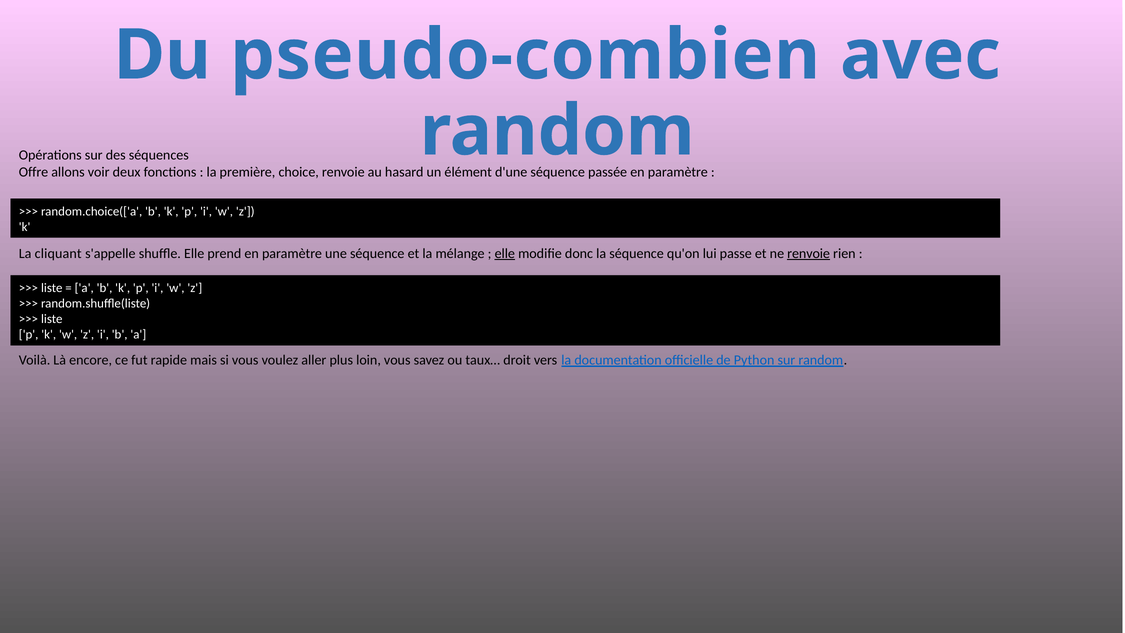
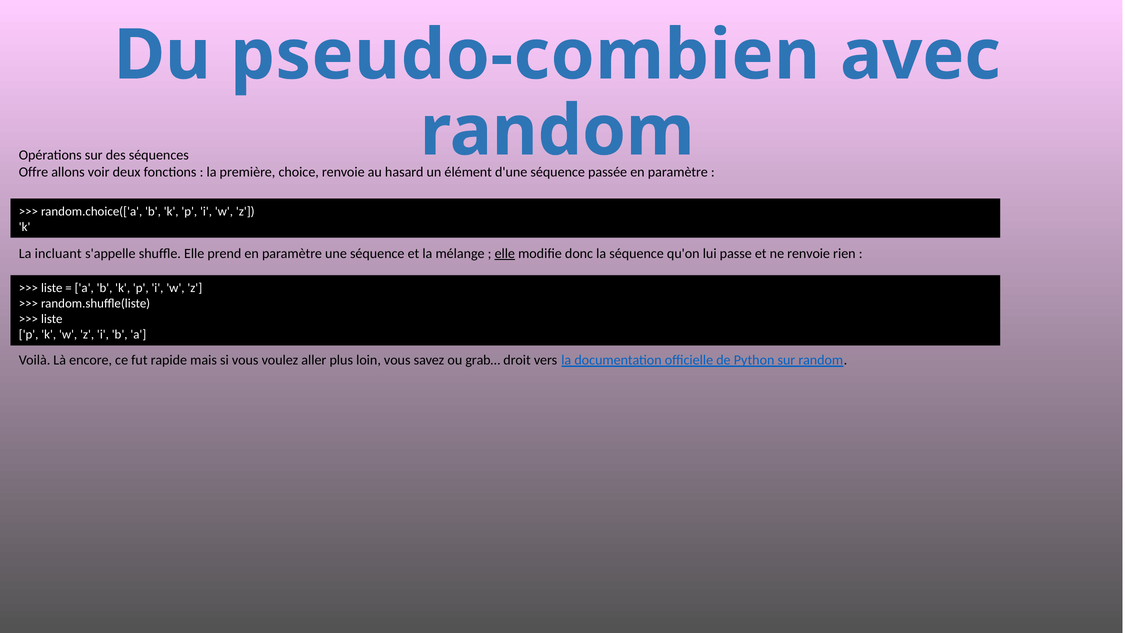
cliquant: cliquant -> incluant
renvoie at (809, 253) underline: present -> none
taux…: taux… -> grab…
